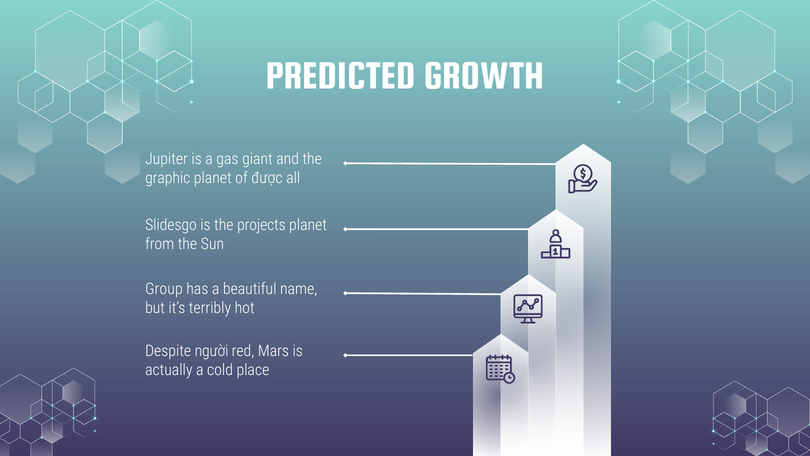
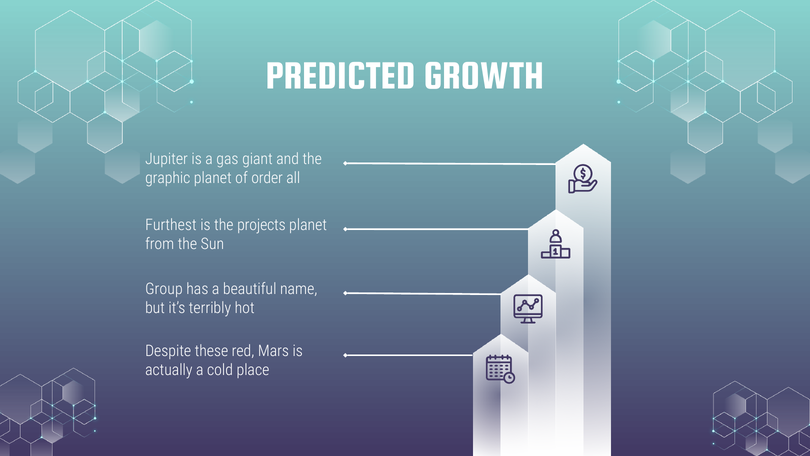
được: được -> order
Slidesgo: Slidesgo -> Furthest
người: người -> these
